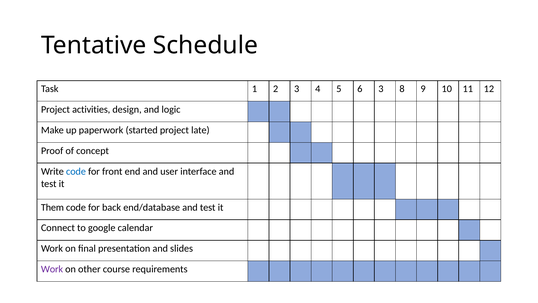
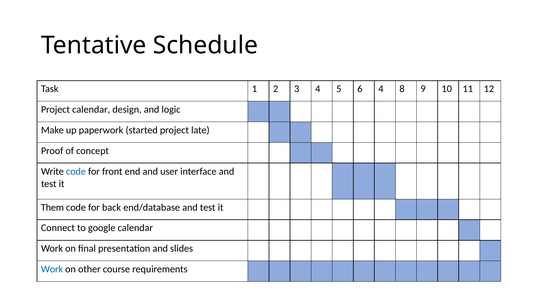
6 3: 3 -> 4
Project activities: activities -> calendar
Work at (52, 269) colour: purple -> blue
